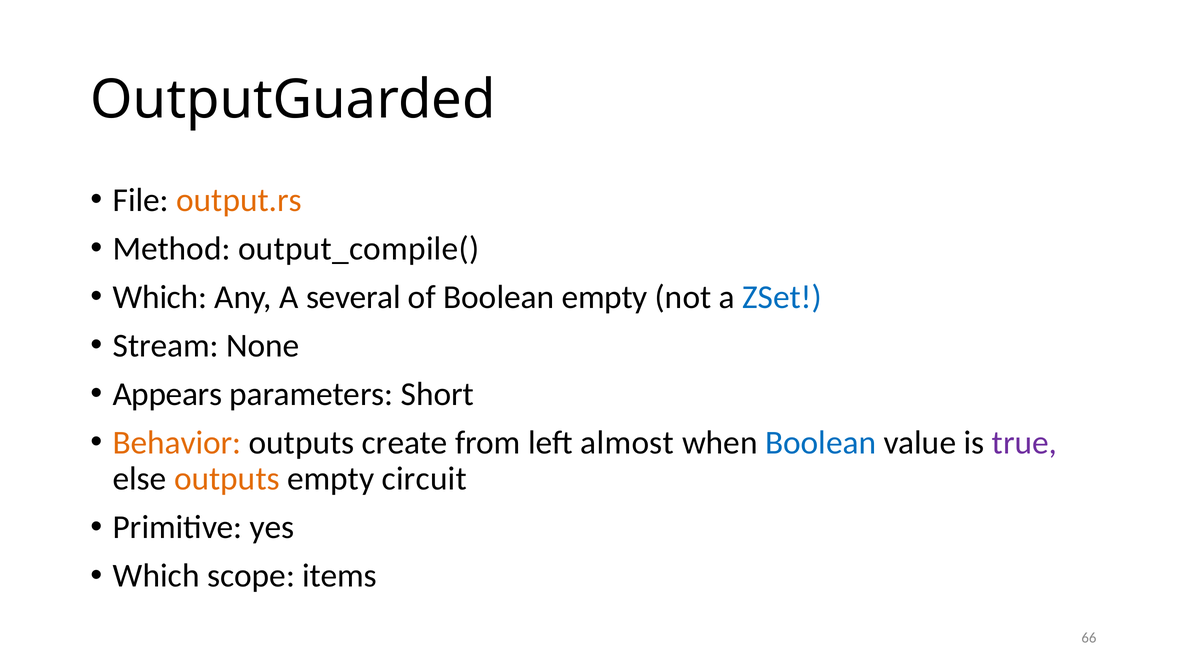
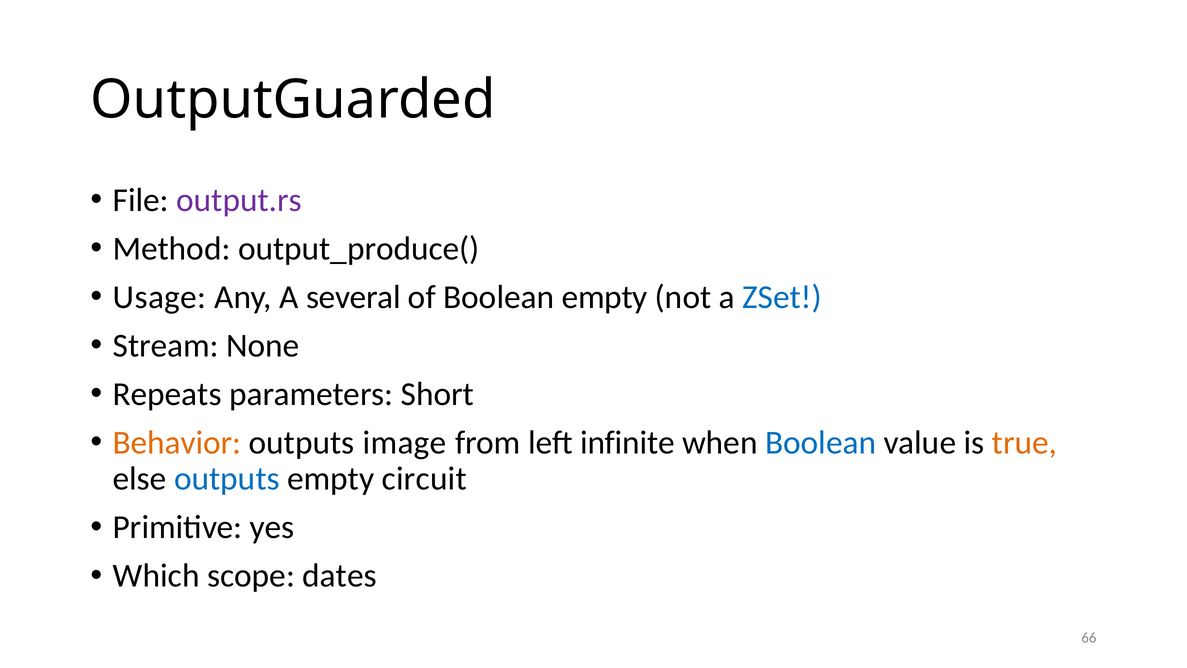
output.rs colour: orange -> purple
output_compile(: output_compile( -> output_produce(
Which at (160, 297): Which -> Usage
Appears: Appears -> Repeats
create: create -> image
almost: almost -> infinite
true colour: purple -> orange
outputs at (227, 479) colour: orange -> blue
items: items -> dates
